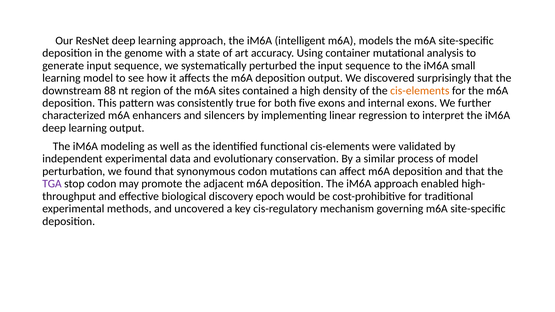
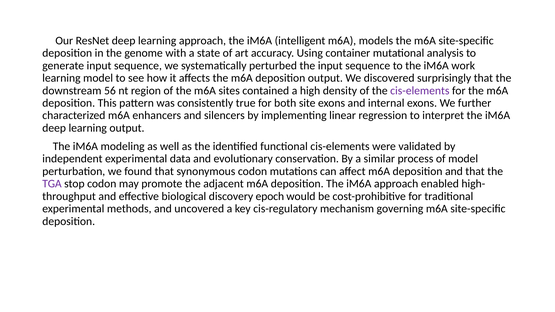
small: small -> work
88: 88 -> 56
cis-elements at (420, 91) colour: orange -> purple
five: five -> site
